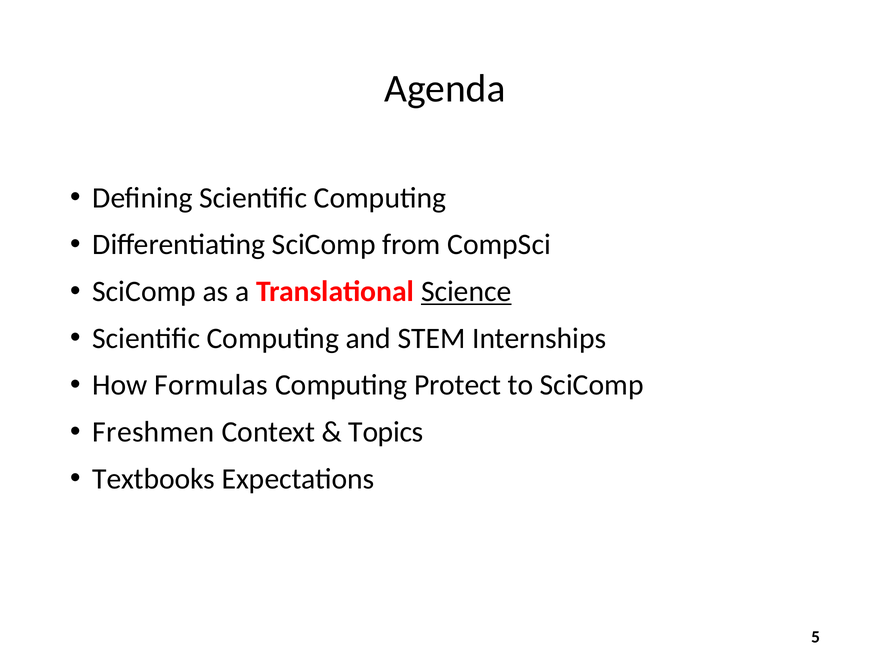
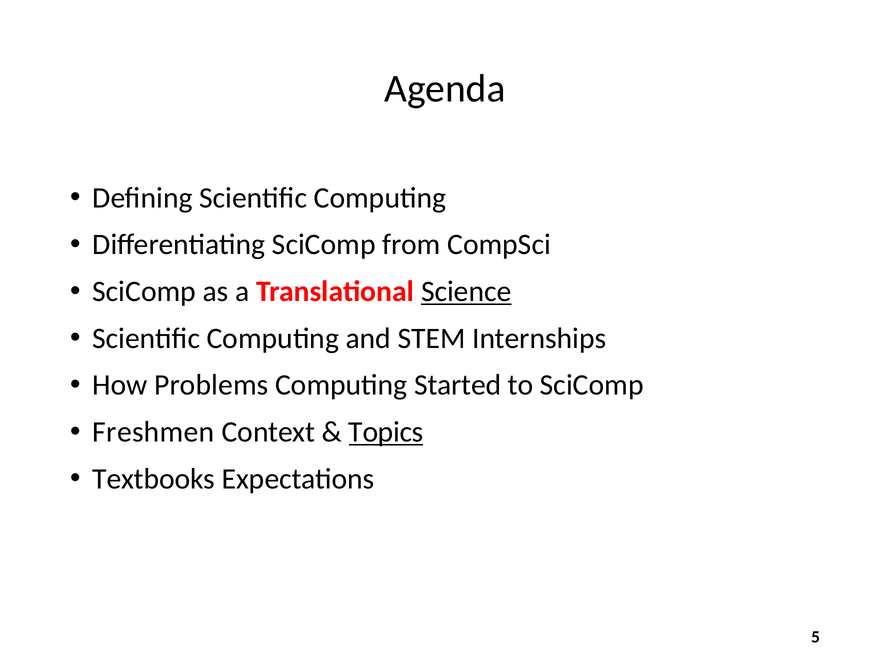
Formulas: Formulas -> Problems
Protect: Protect -> Started
Topics underline: none -> present
